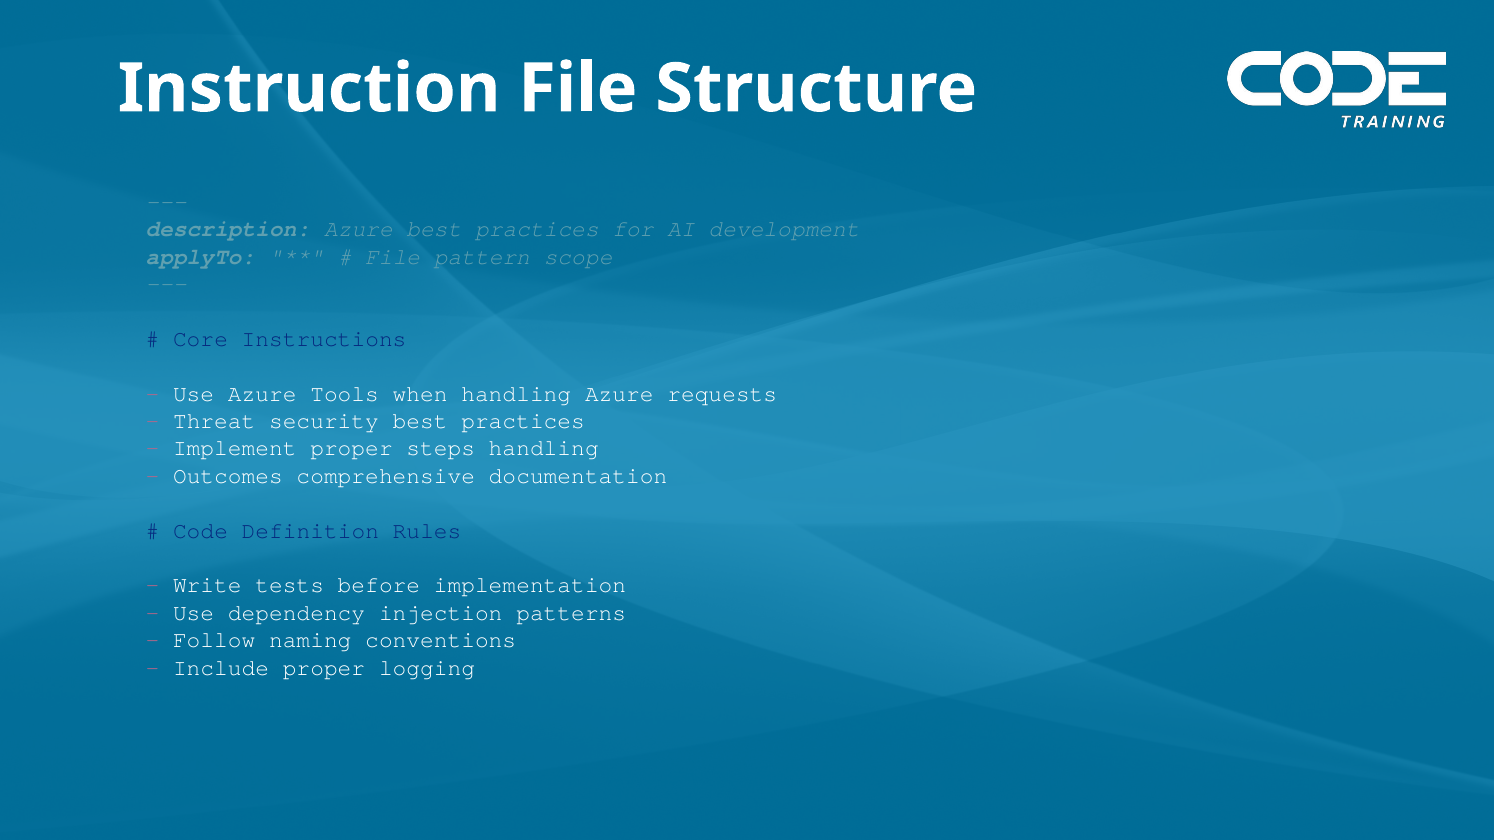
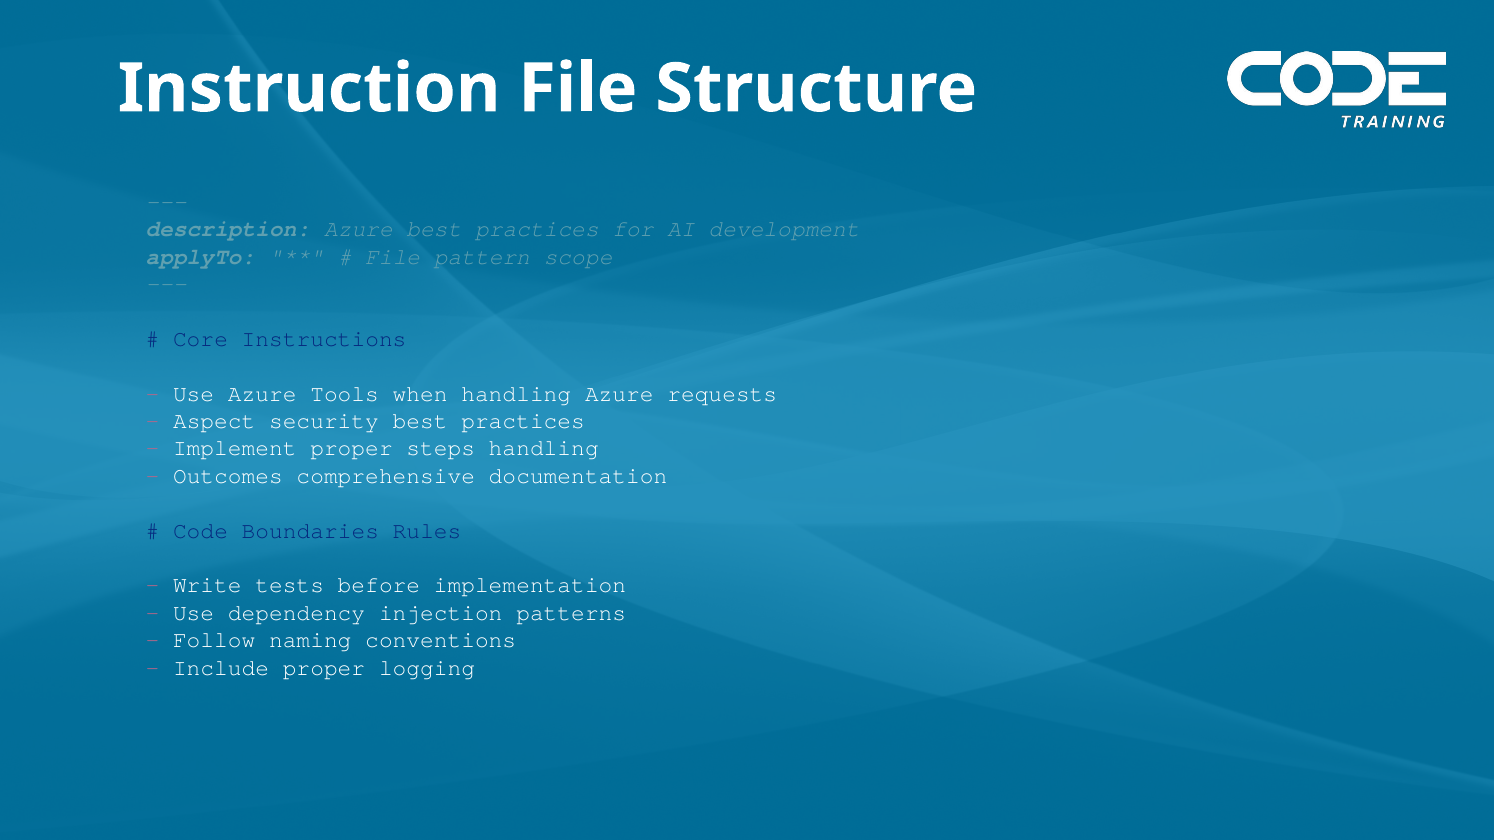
Threat: Threat -> Aspect
Definition: Definition -> Boundaries
